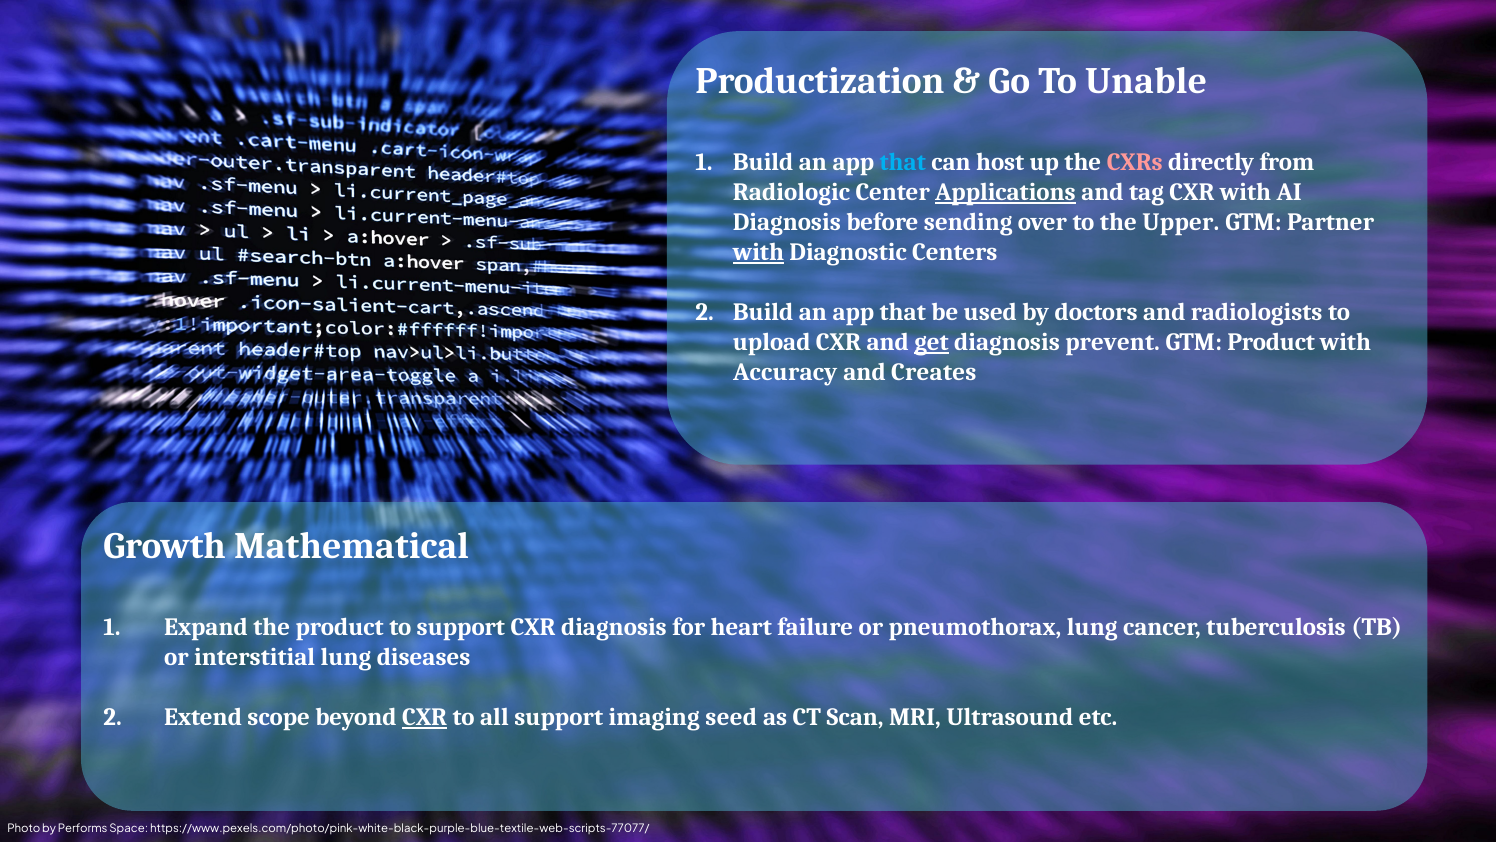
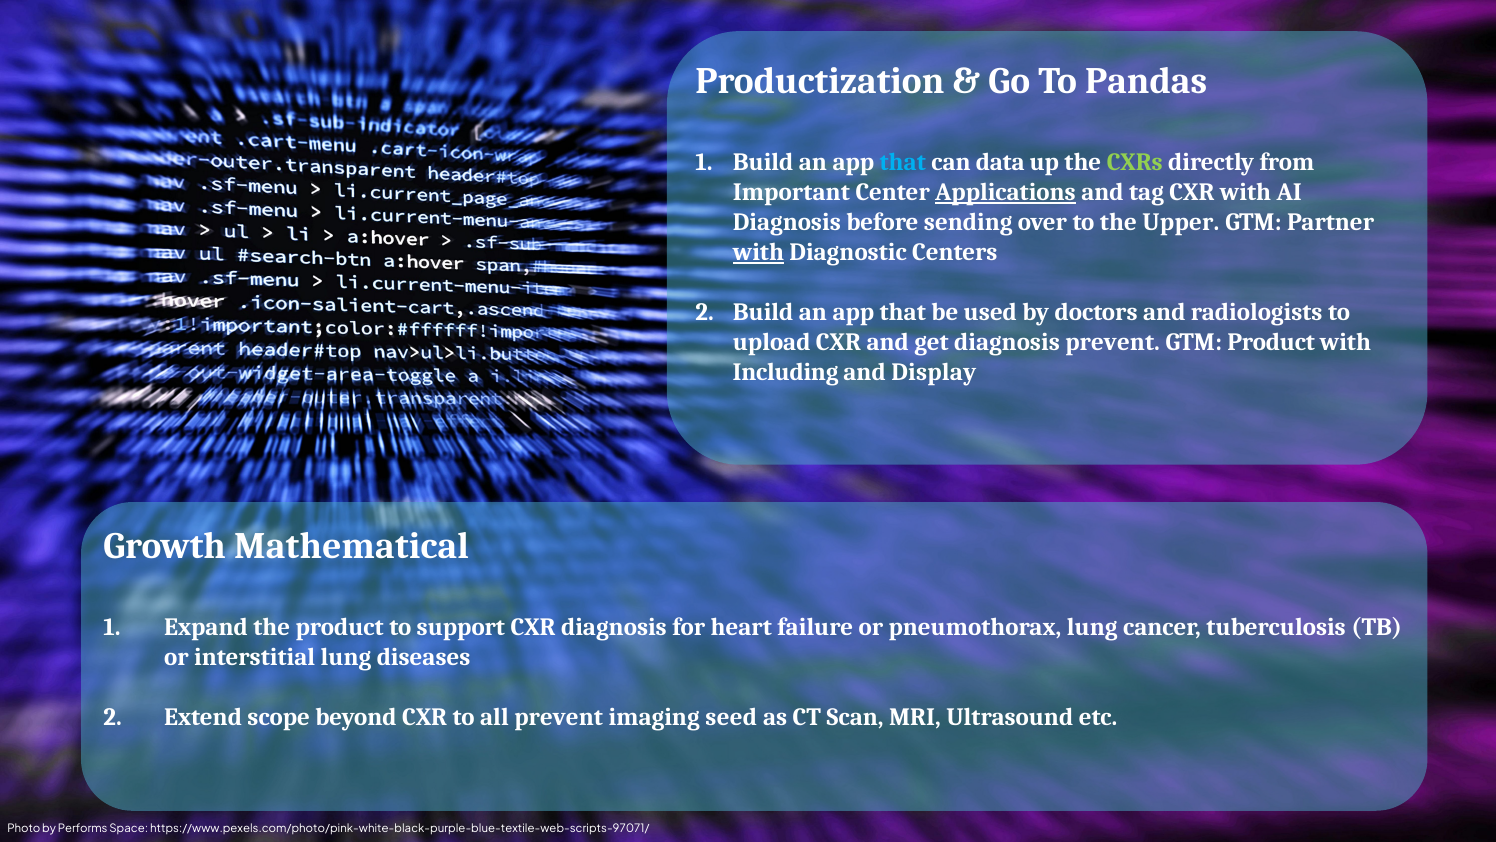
Unable: Unable -> Pandas
host: host -> data
CXRs colour: pink -> light green
Radiologic: Radiologic -> Important
get underline: present -> none
Accuracy: Accuracy -> Including
Creates: Creates -> Display
CXR at (425, 717) underline: present -> none
all support: support -> prevent
https://www.pexels.com/photo/pink-white-black-purple-blue-textile-web-scripts-77077/: https://www.pexels.com/photo/pink-white-black-purple-blue-textile-web-scripts-77077/ -> https://www.pexels.com/photo/pink-white-black-purple-blue-textile-web-scripts-97071/
